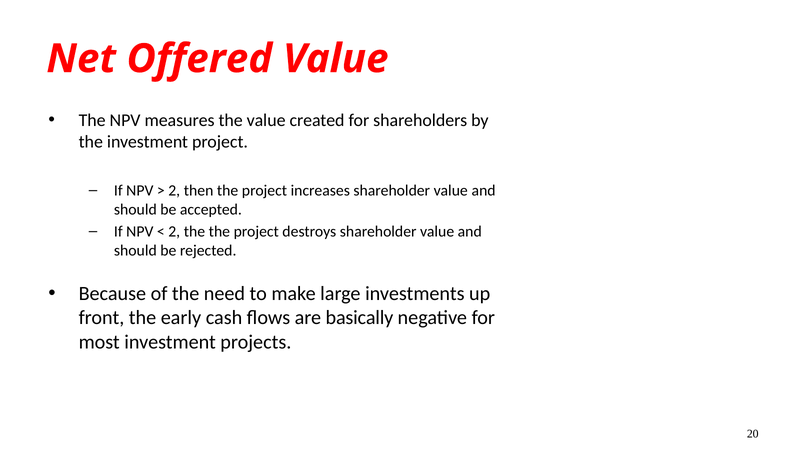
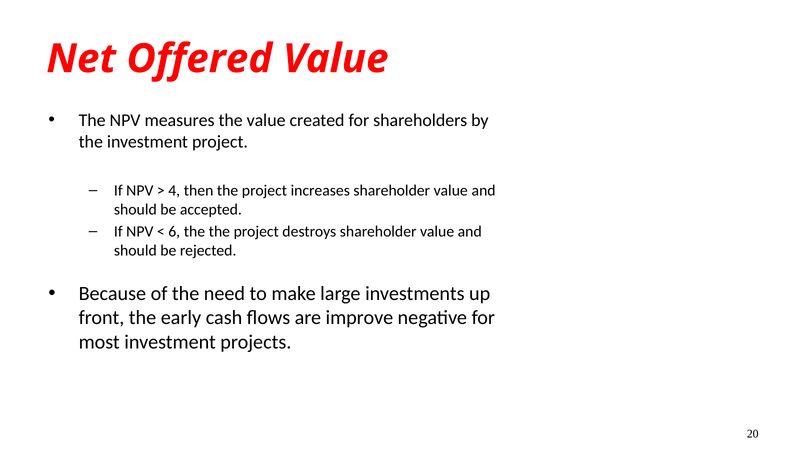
2 at (174, 191): 2 -> 4
2 at (174, 232): 2 -> 6
basically: basically -> improve
